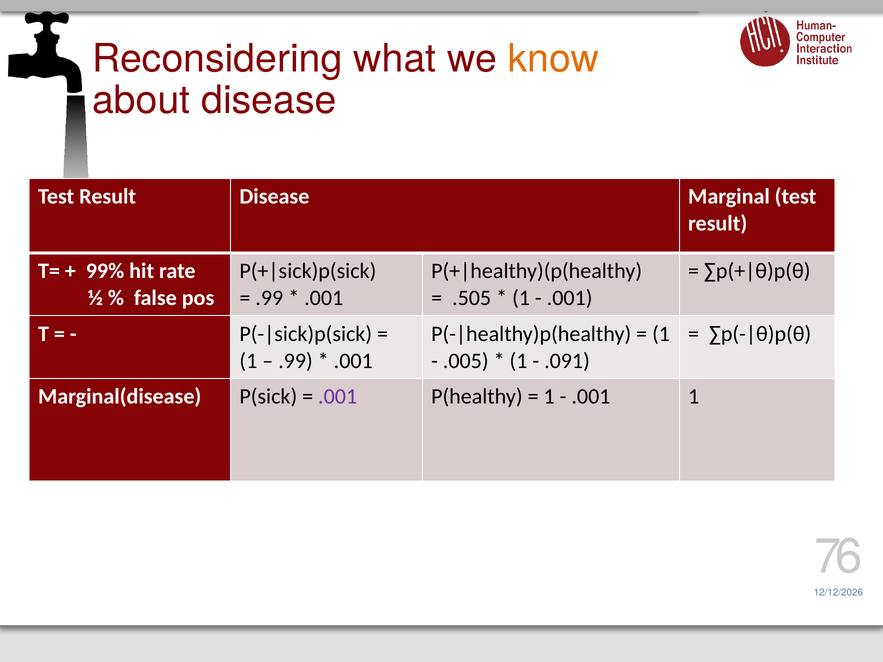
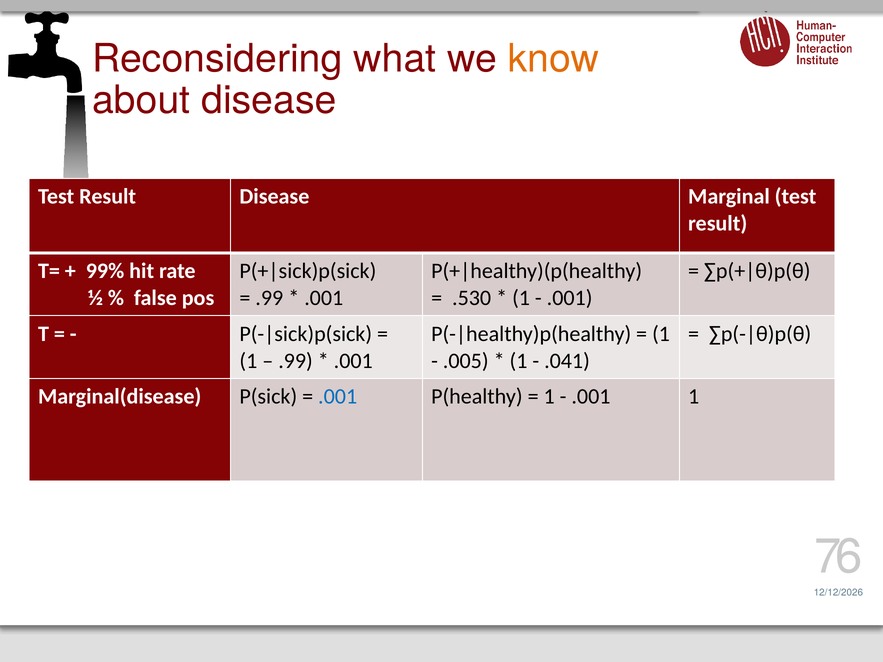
.505: .505 -> .530
.091: .091 -> .041
.001 at (338, 397) colour: purple -> blue
